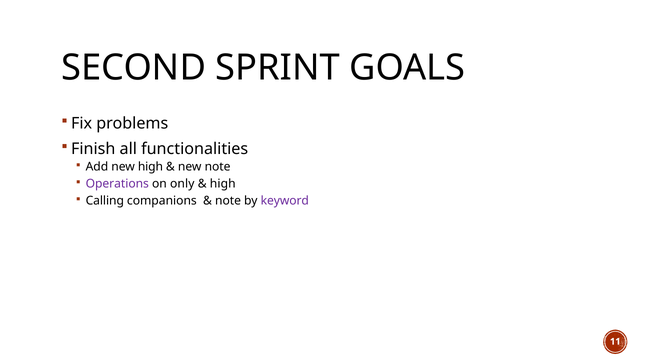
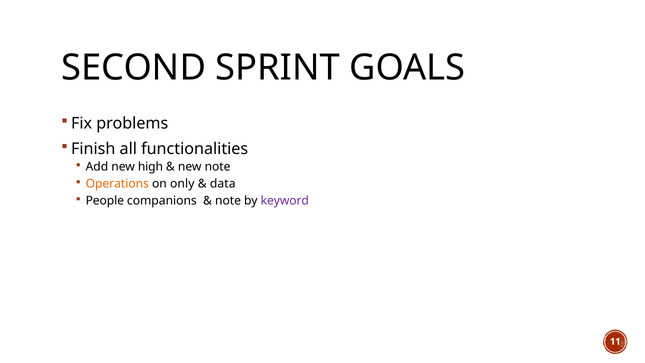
Operations colour: purple -> orange
high at (223, 184): high -> data
Calling: Calling -> People
